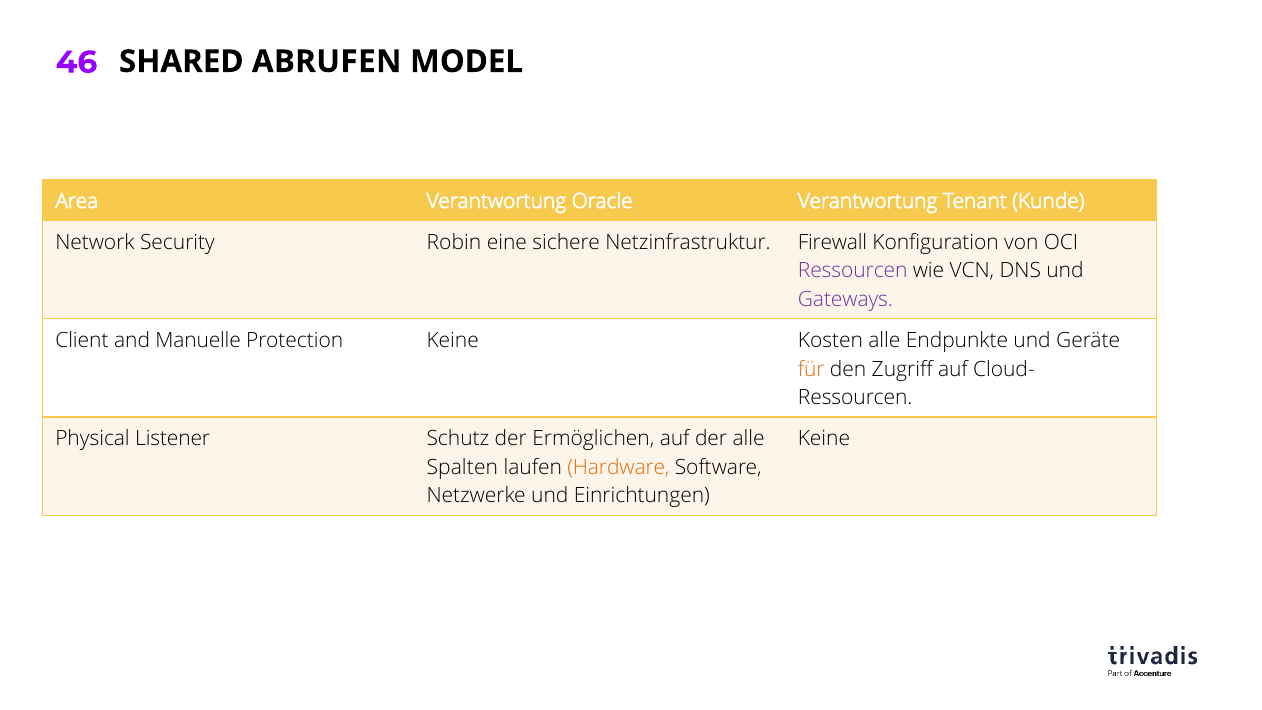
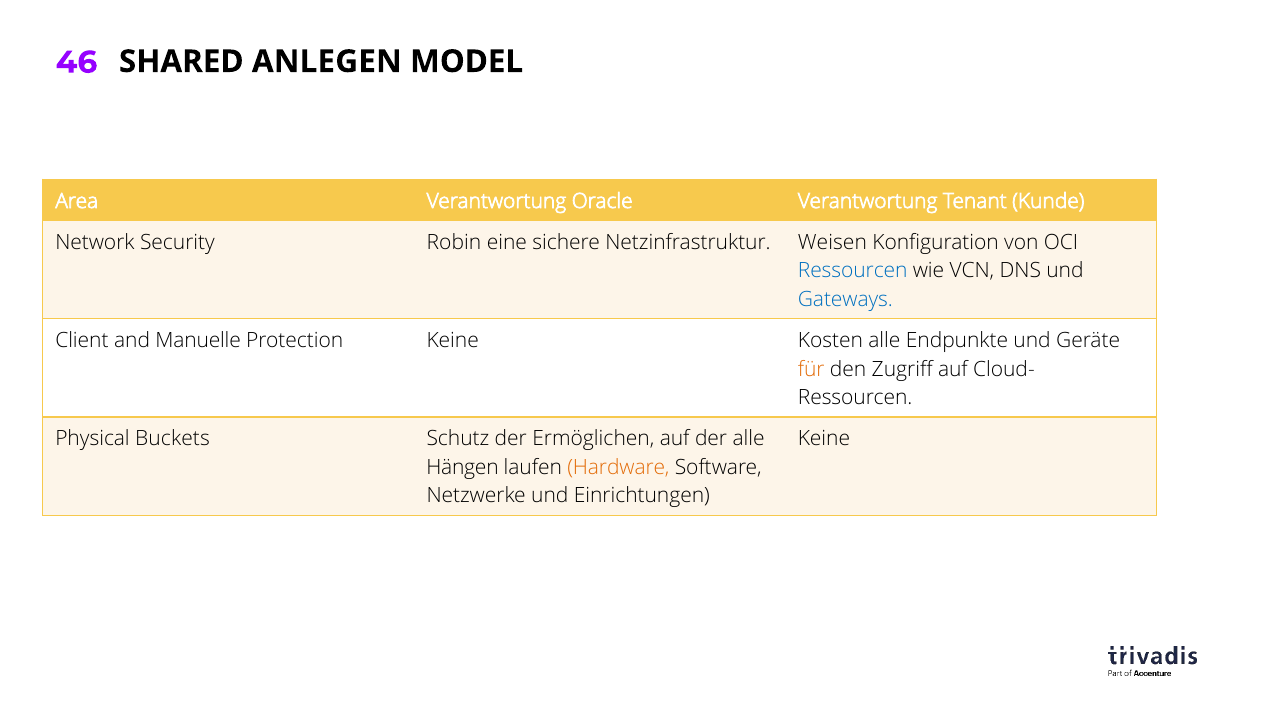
ABRUFEN: ABRUFEN -> ANLEGEN
Firewall: Firewall -> Weisen
Ressourcen at (853, 271) colour: purple -> blue
Gateways colour: purple -> blue
Listener: Listener -> Buckets
Spalten: Spalten -> Hängen
